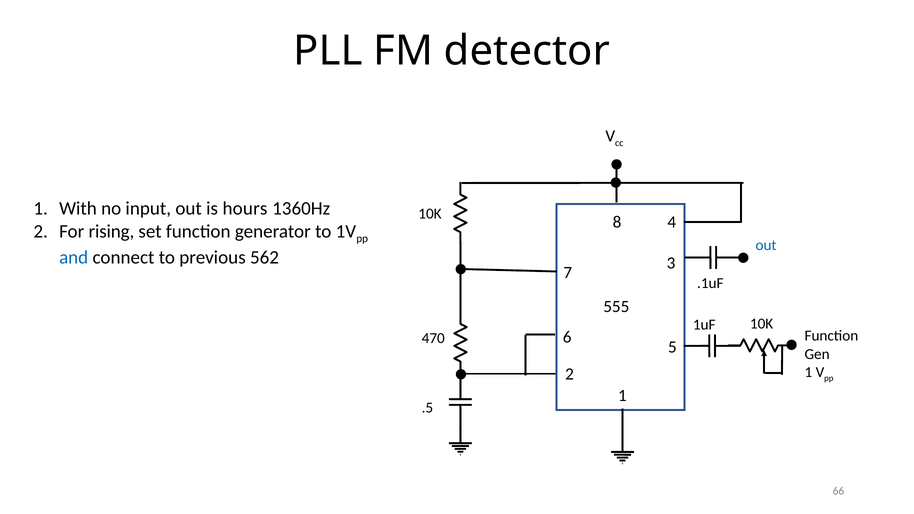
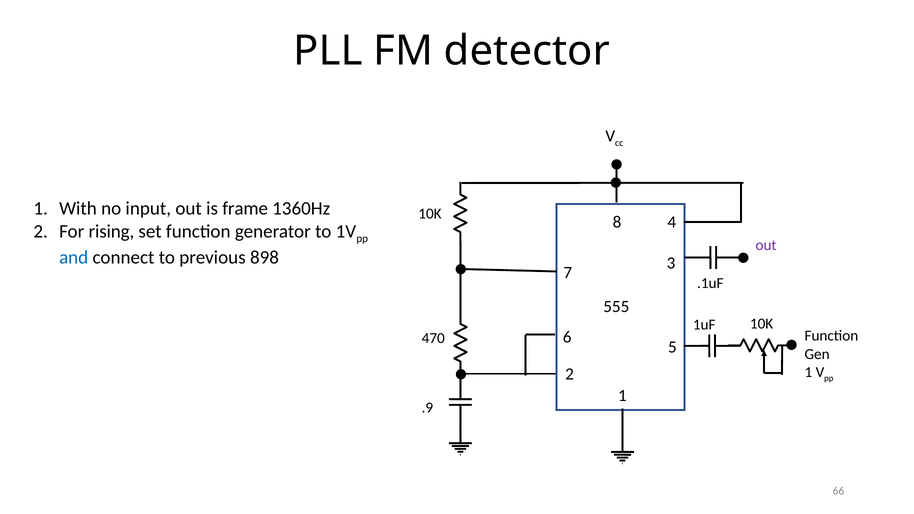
hours: hours -> frame
out at (766, 245) colour: blue -> purple
562: 562 -> 898
.5: .5 -> .9
